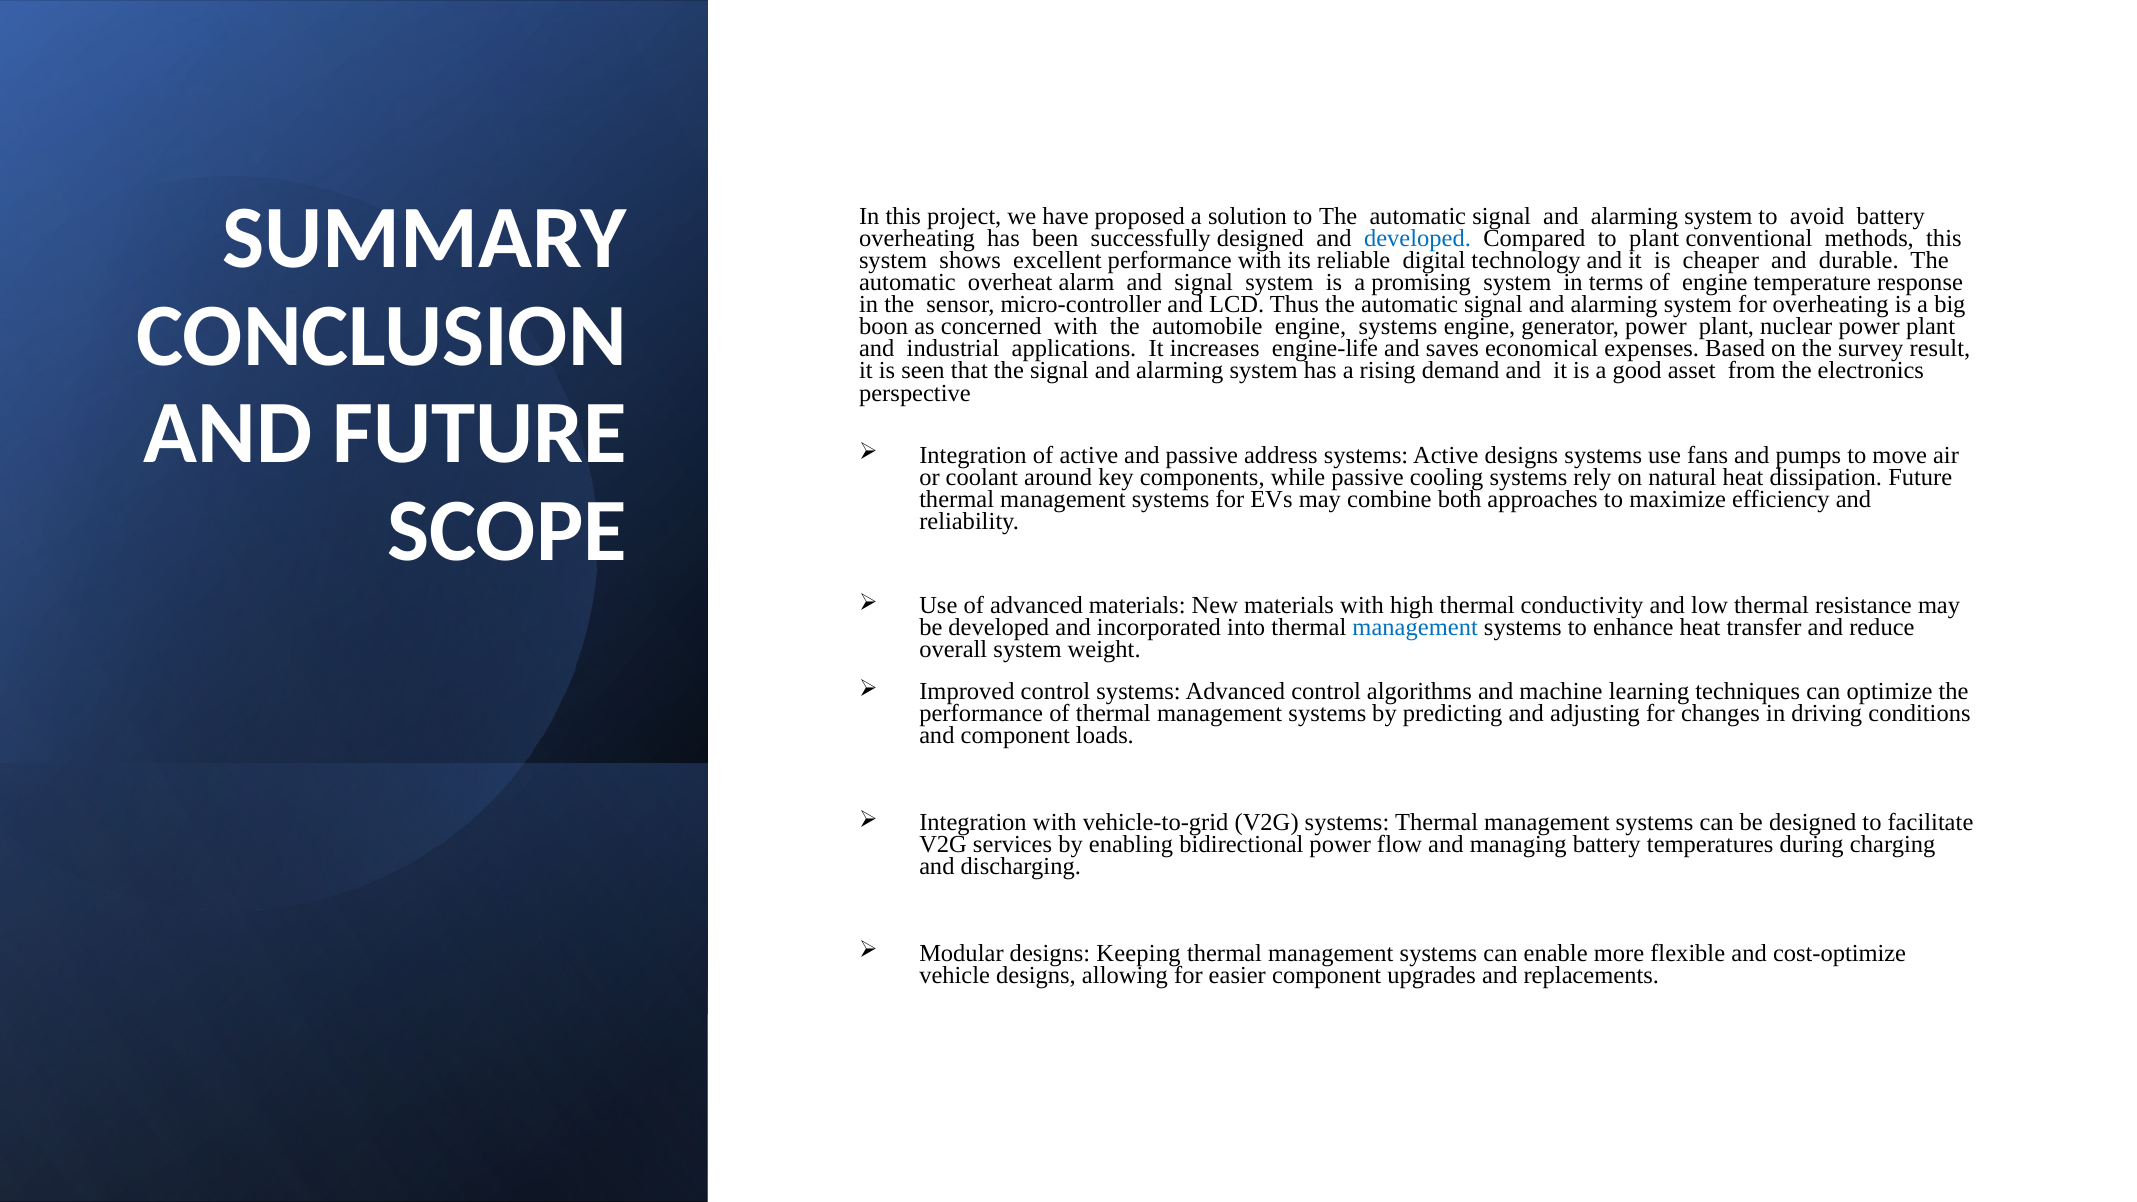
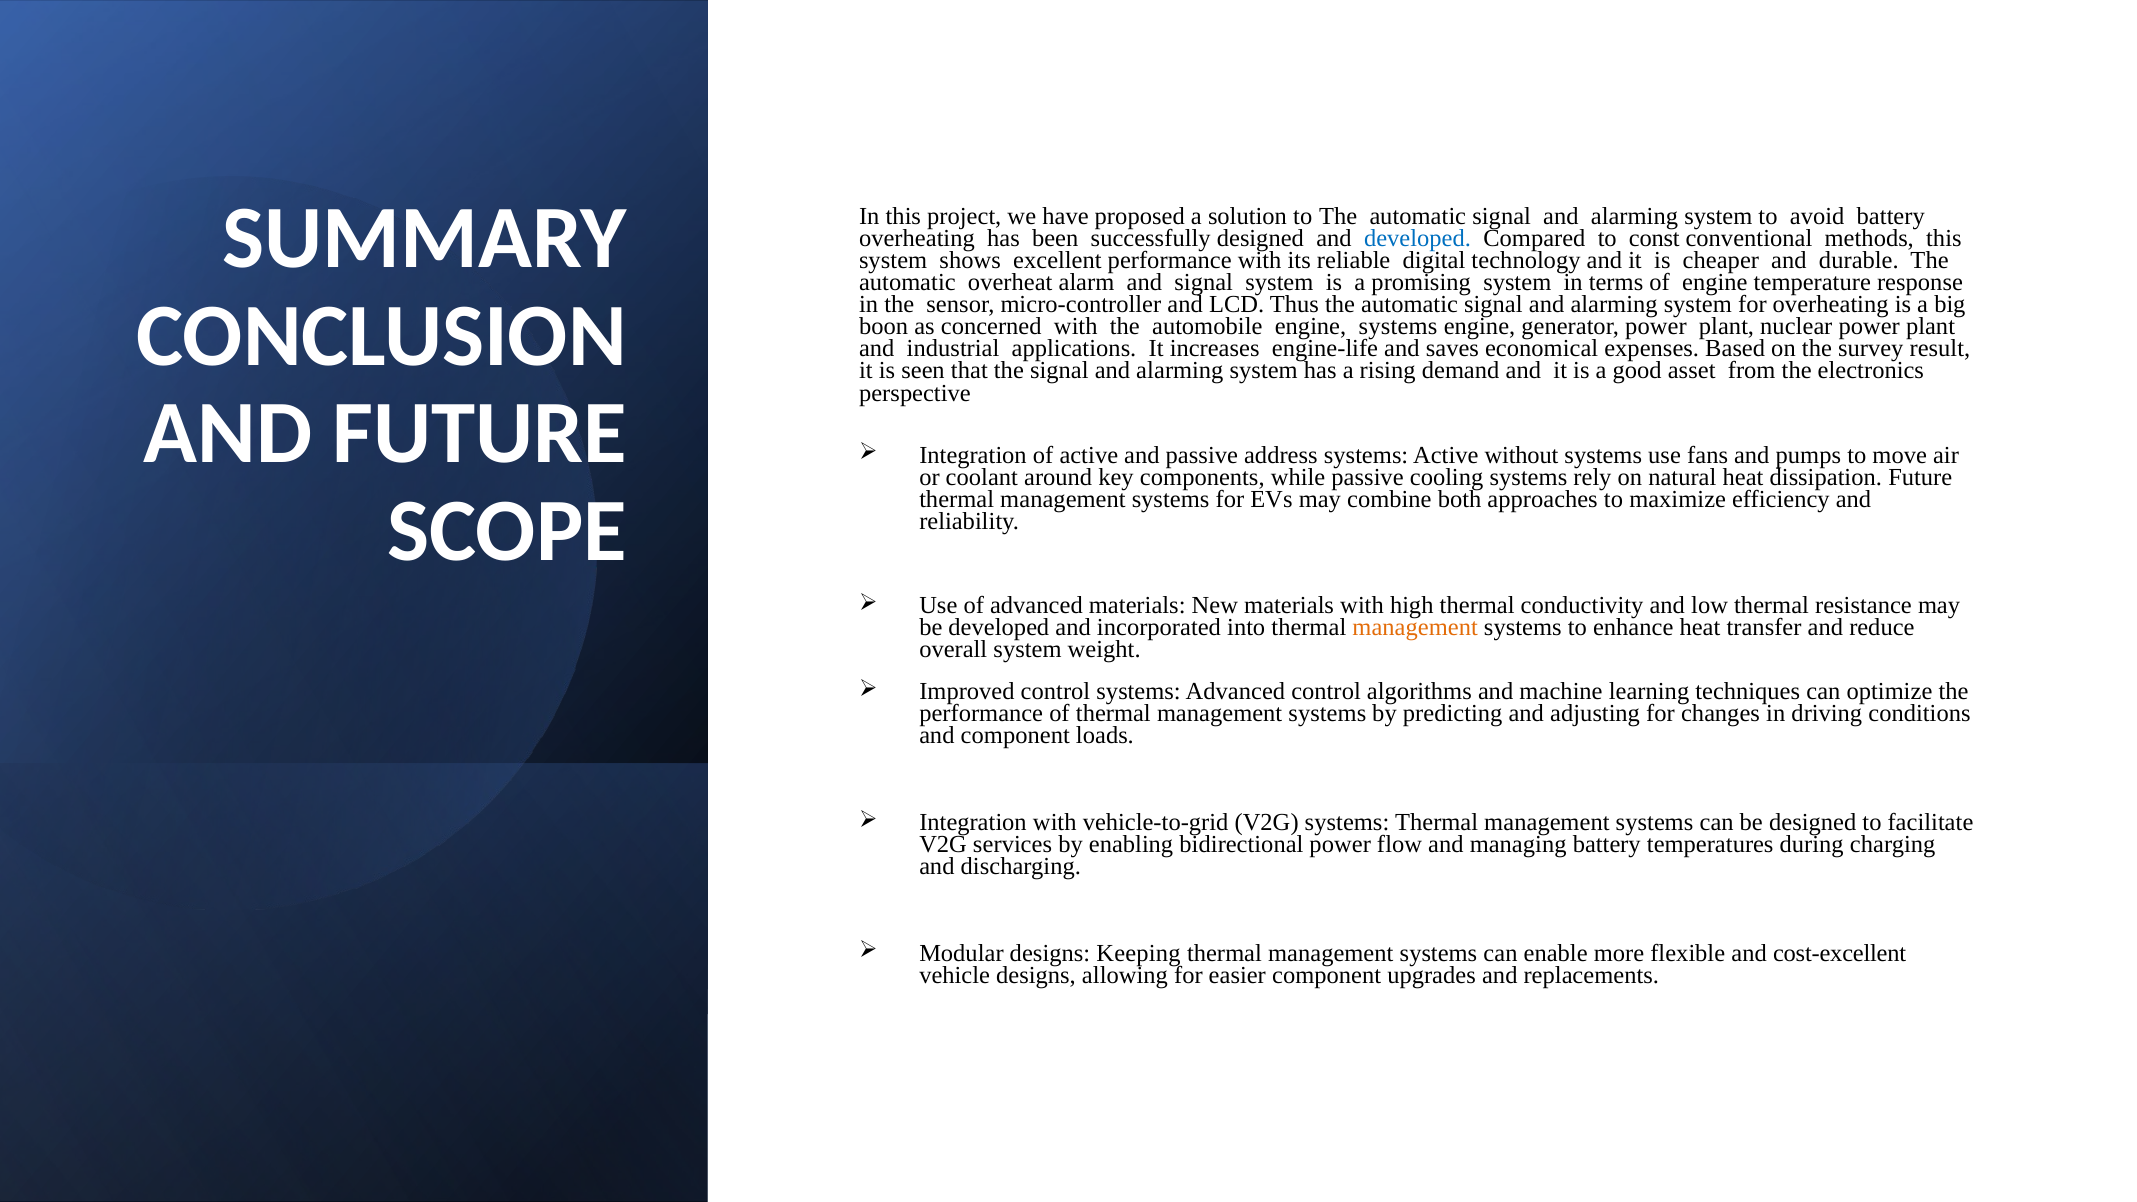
to plant: plant -> const
Active designs: designs -> without
management at (1415, 628) colour: blue -> orange
cost-optimize: cost-optimize -> cost-excellent
